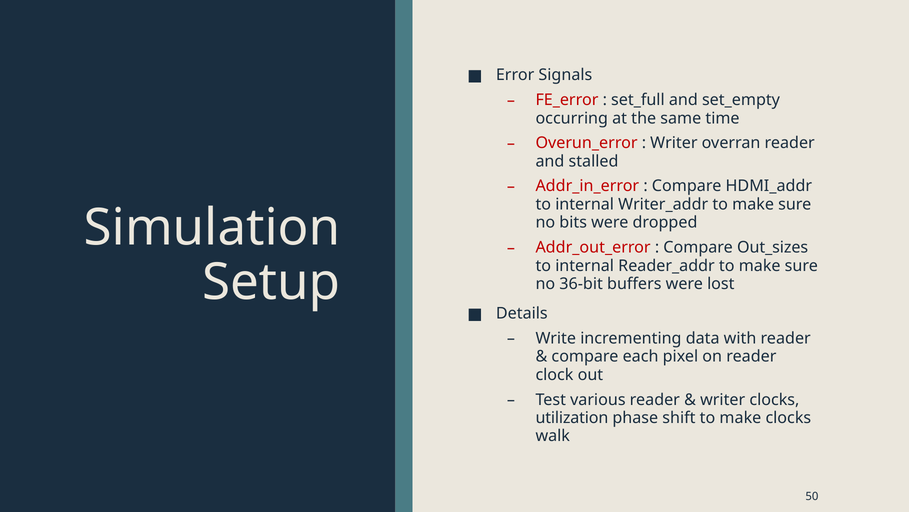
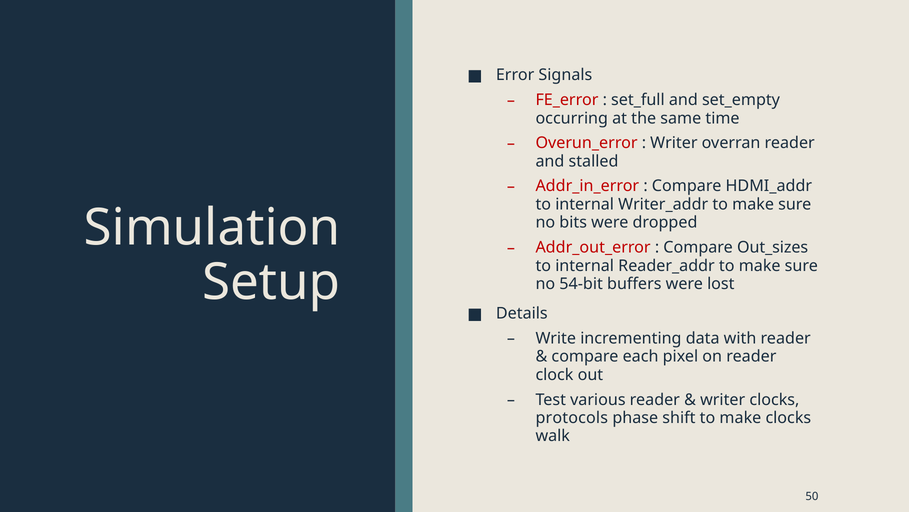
36-bit: 36-bit -> 54-bit
utilization: utilization -> protocols
